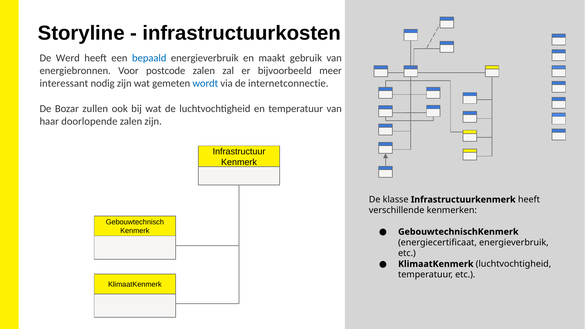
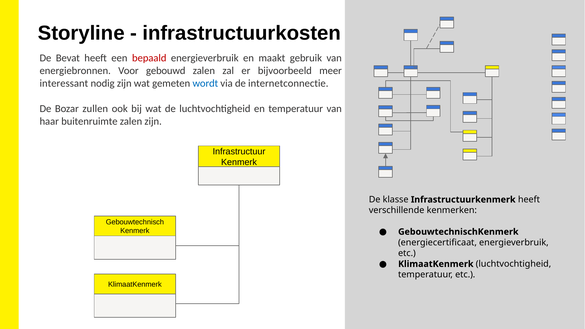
Werd: Werd -> Bevat
bepaald colour: blue -> red
postcode: postcode -> gebouwd
doorlopende: doorlopende -> buitenruimte
